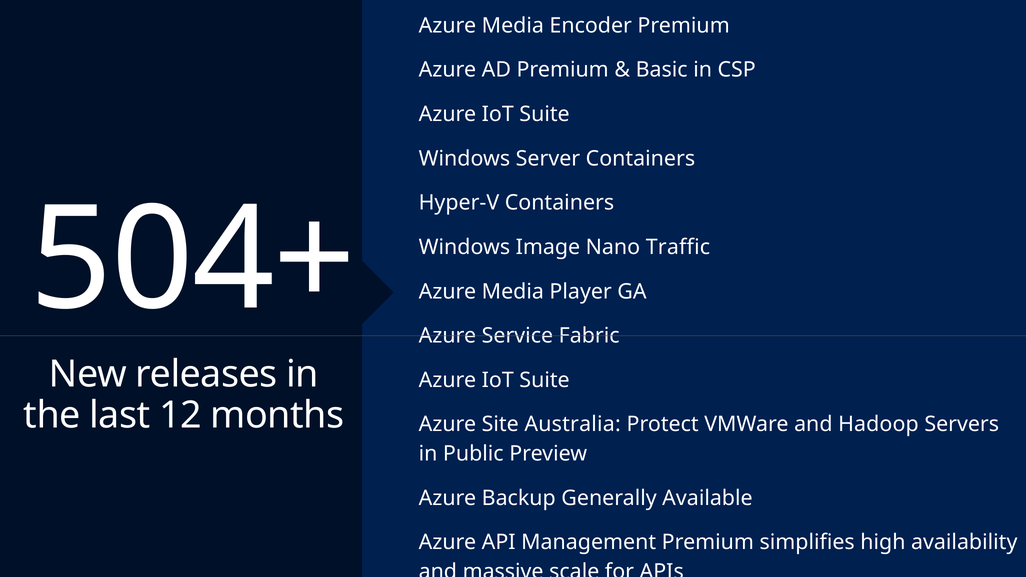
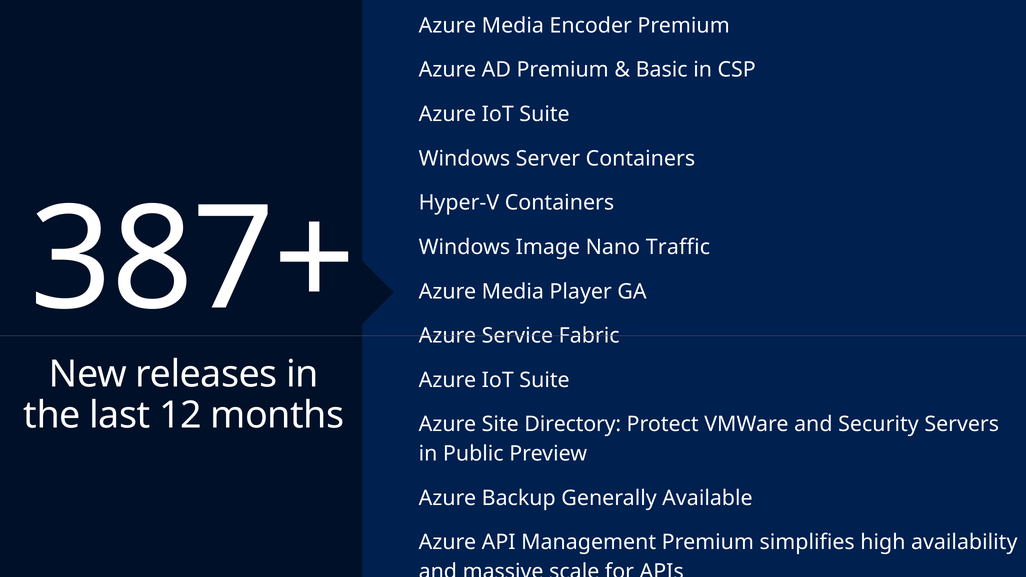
504+: 504+ -> 387+
Site Australia: Australia -> Directory
and Hadoop: Hadoop -> Security
